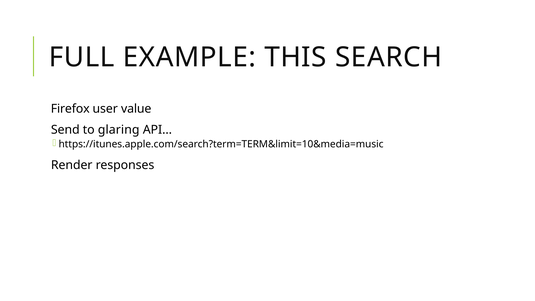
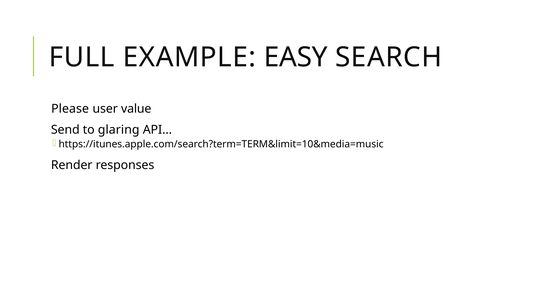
THIS: THIS -> EASY
Firefox: Firefox -> Please
